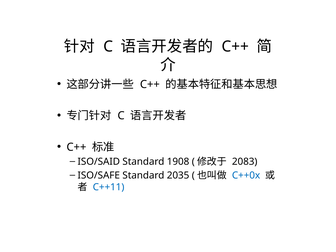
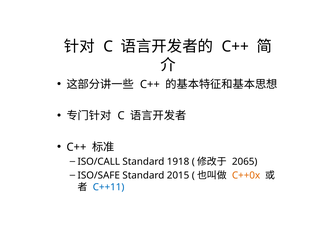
ISO/SAID: ISO/SAID -> ISO/CALL
1908: 1908 -> 1918
2083: 2083 -> 2065
2035: 2035 -> 2015
C++0x colour: blue -> orange
